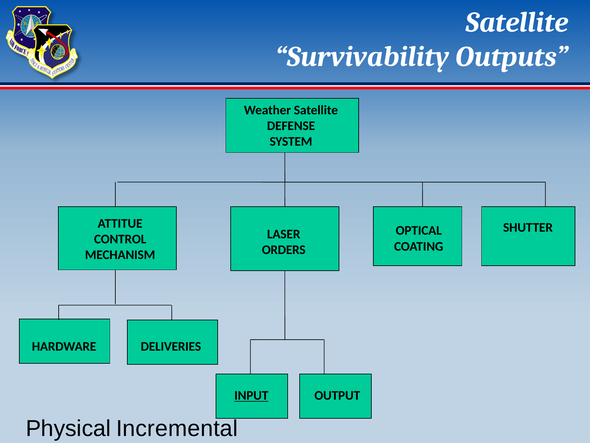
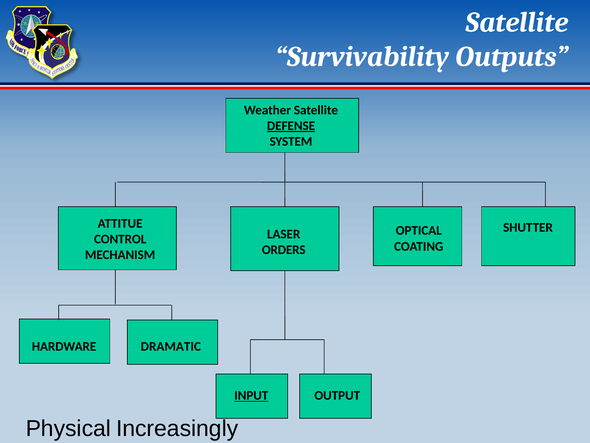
DEFENSE underline: none -> present
DELIVERIES: DELIVERIES -> DRAMATIC
Incremental: Incremental -> Increasingly
